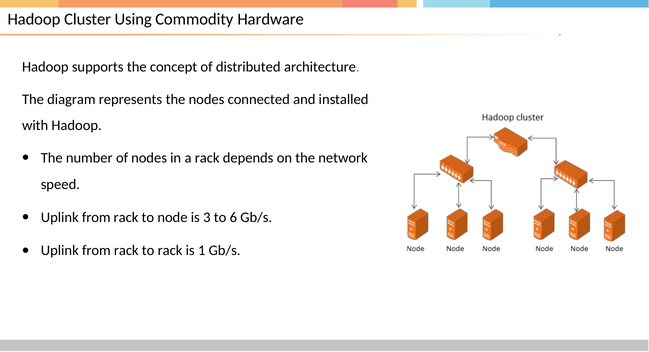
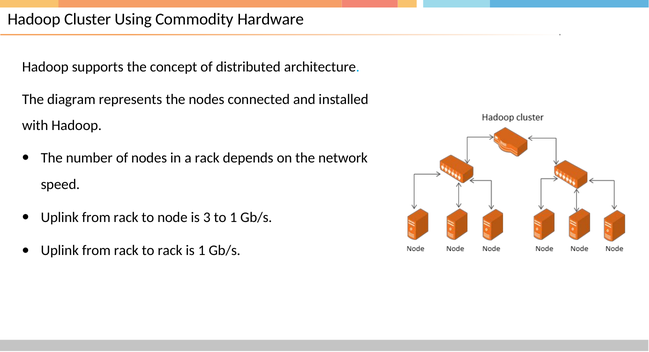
to 6: 6 -> 1
